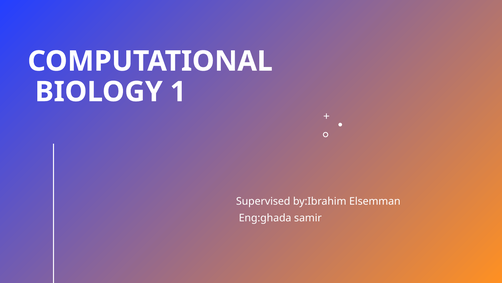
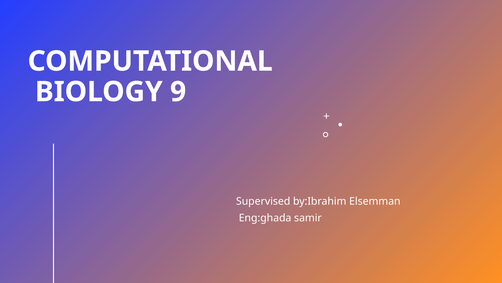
1: 1 -> 9
